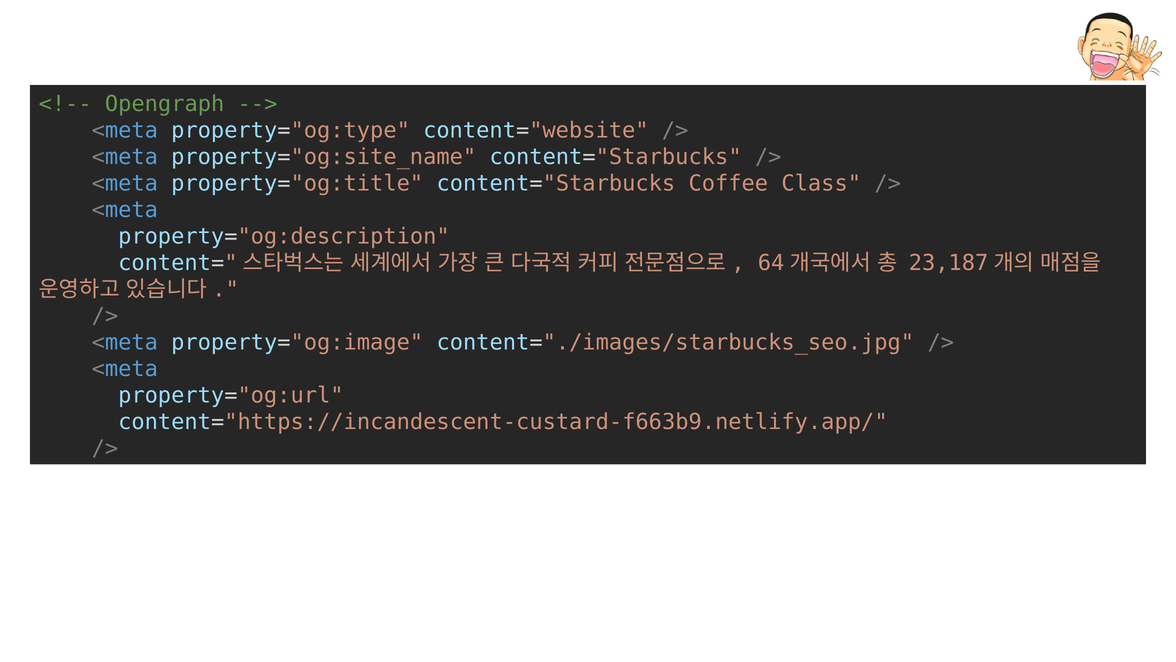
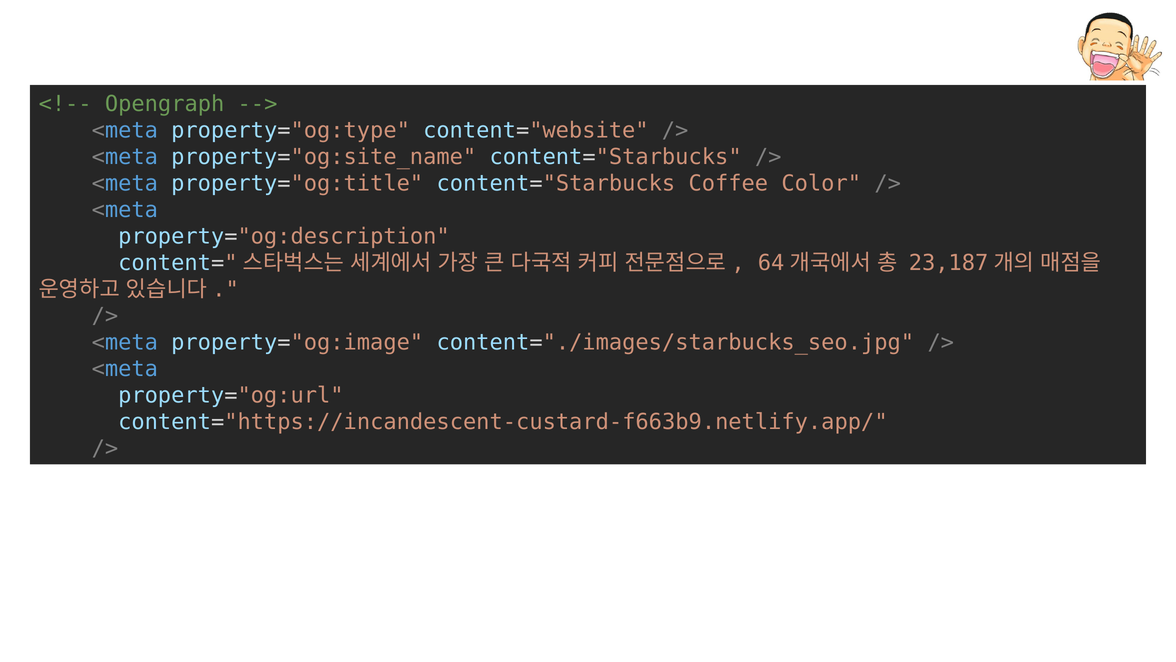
Class: Class -> Color
